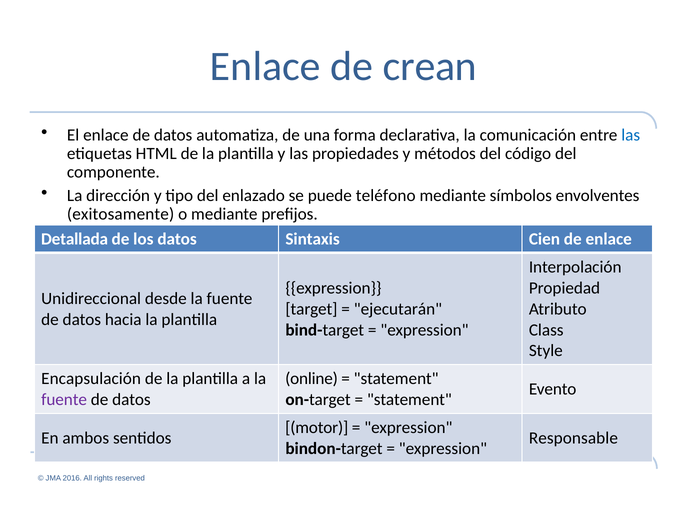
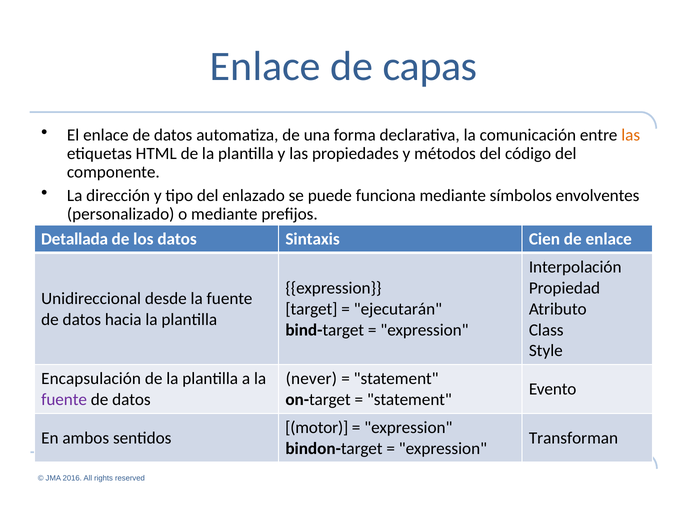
crean: crean -> capas
las at (631, 135) colour: blue -> orange
teléfono: teléfono -> funciona
exitosamente: exitosamente -> personalizado
online: online -> never
Responsable: Responsable -> Transforman
